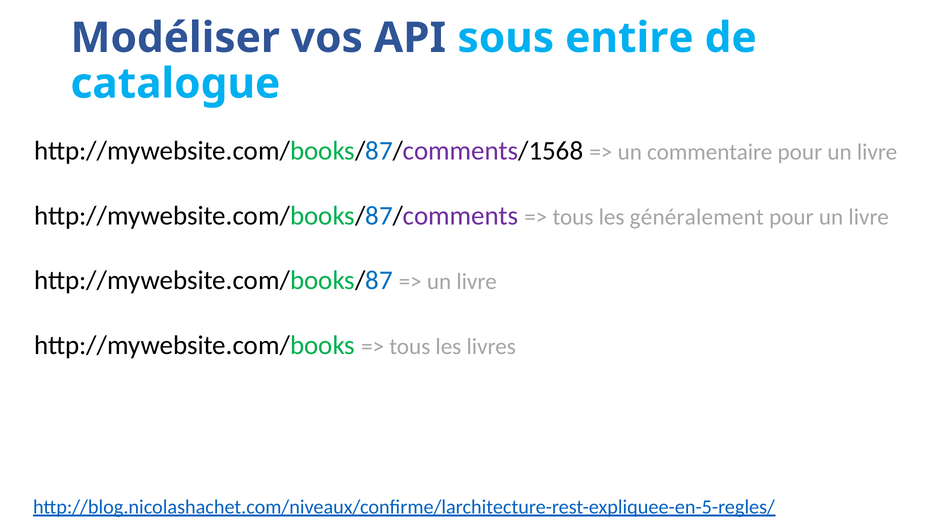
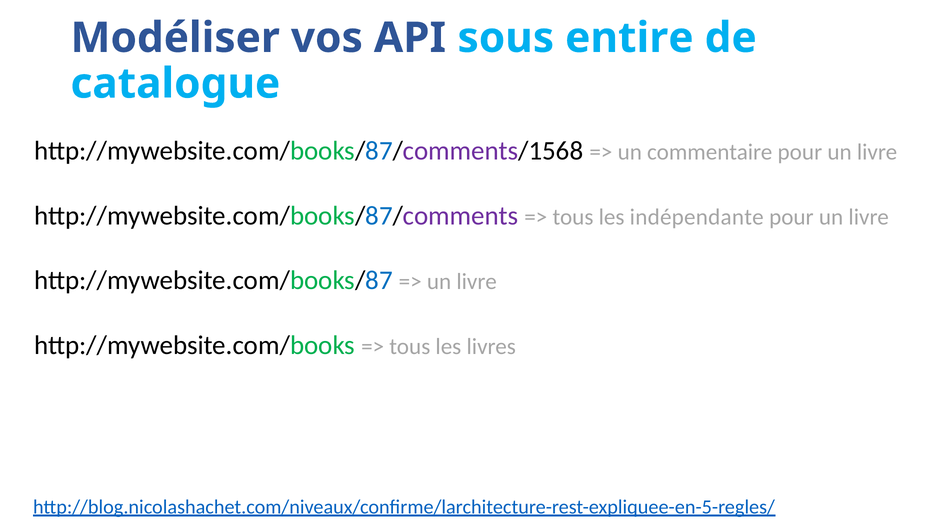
généralement: généralement -> indépendante
